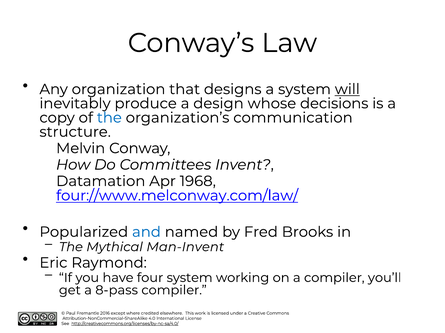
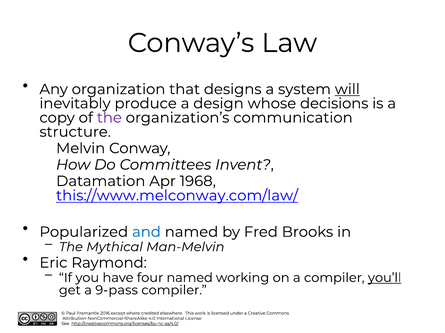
the at (109, 118) colour: blue -> purple
four://www.melconway.com/law/: four://www.melconway.com/law/ -> this://www.melconway.com/law/
Man-Invent: Man-Invent -> Man-Melvin
four system: system -> named
you’ll underline: none -> present
8-pass: 8-pass -> 9-pass
